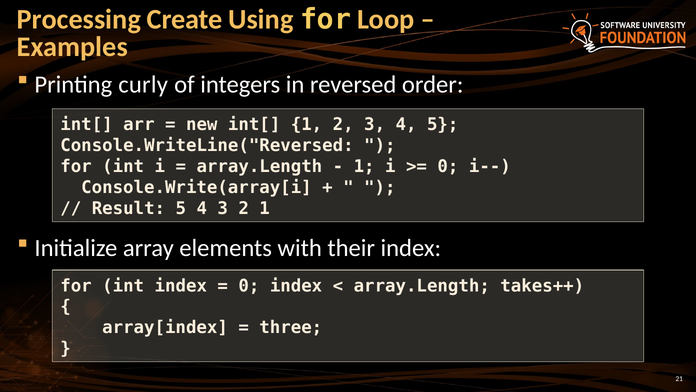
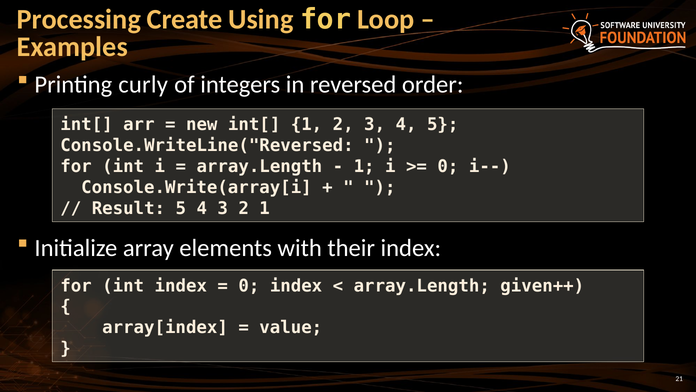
takes++: takes++ -> given++
three: three -> value
